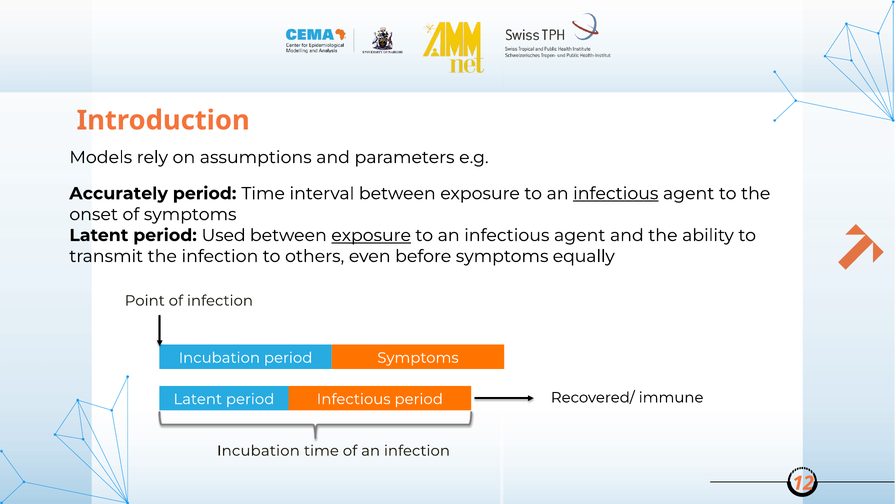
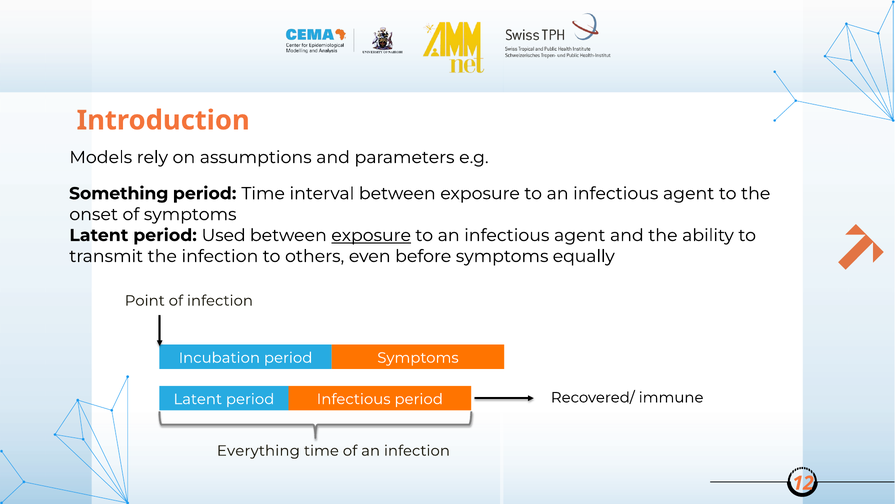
Accurately: Accurately -> Something
infectious at (616, 193) underline: present -> none
Incubation at (258, 450): Incubation -> Everything
